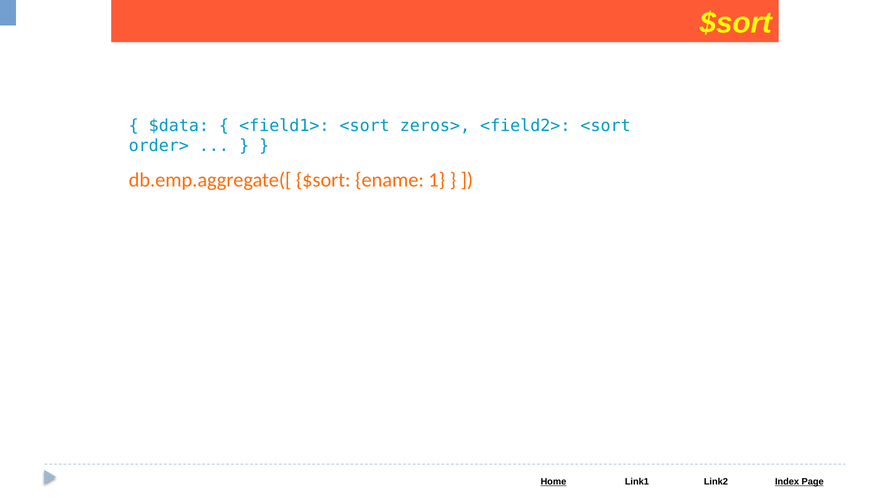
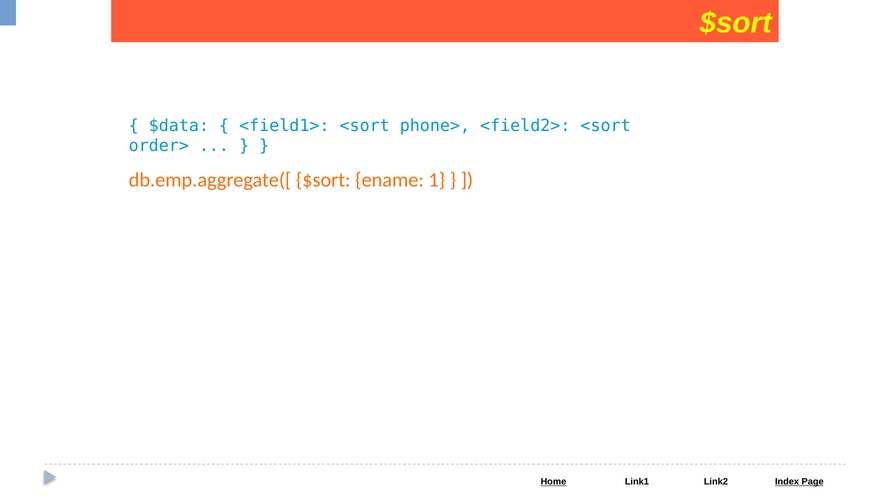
zeros>: zeros> -> phone>
